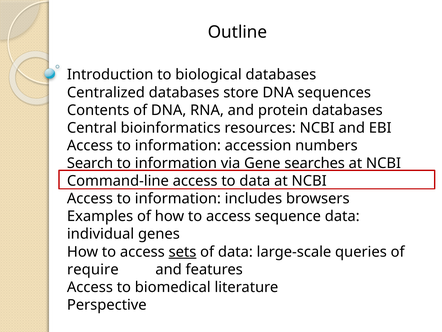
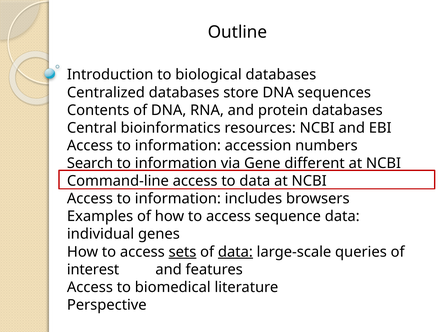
searches: searches -> different
data at (235, 251) underline: none -> present
require: require -> interest
